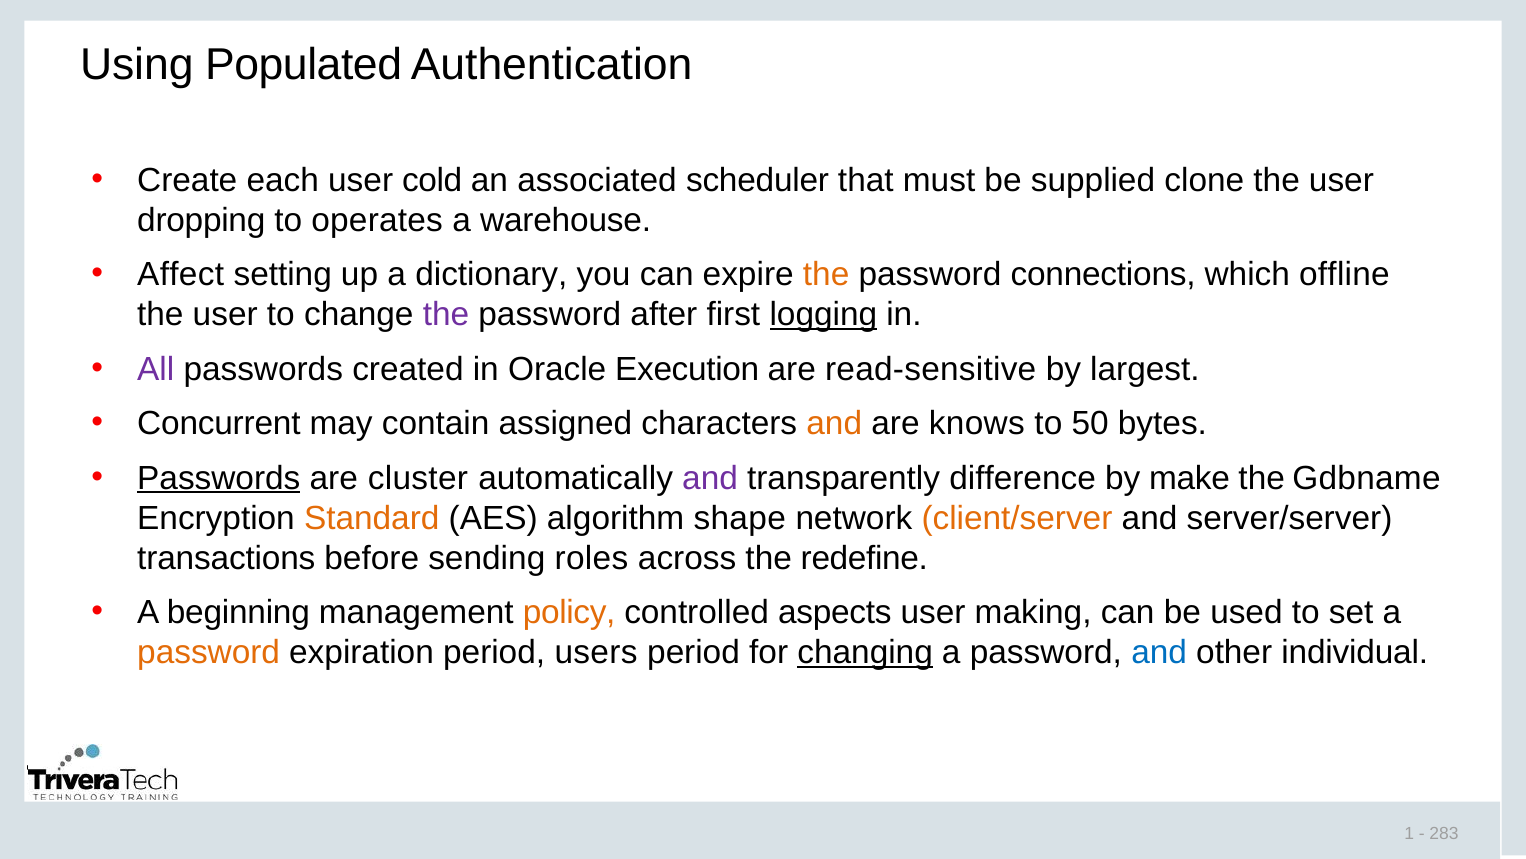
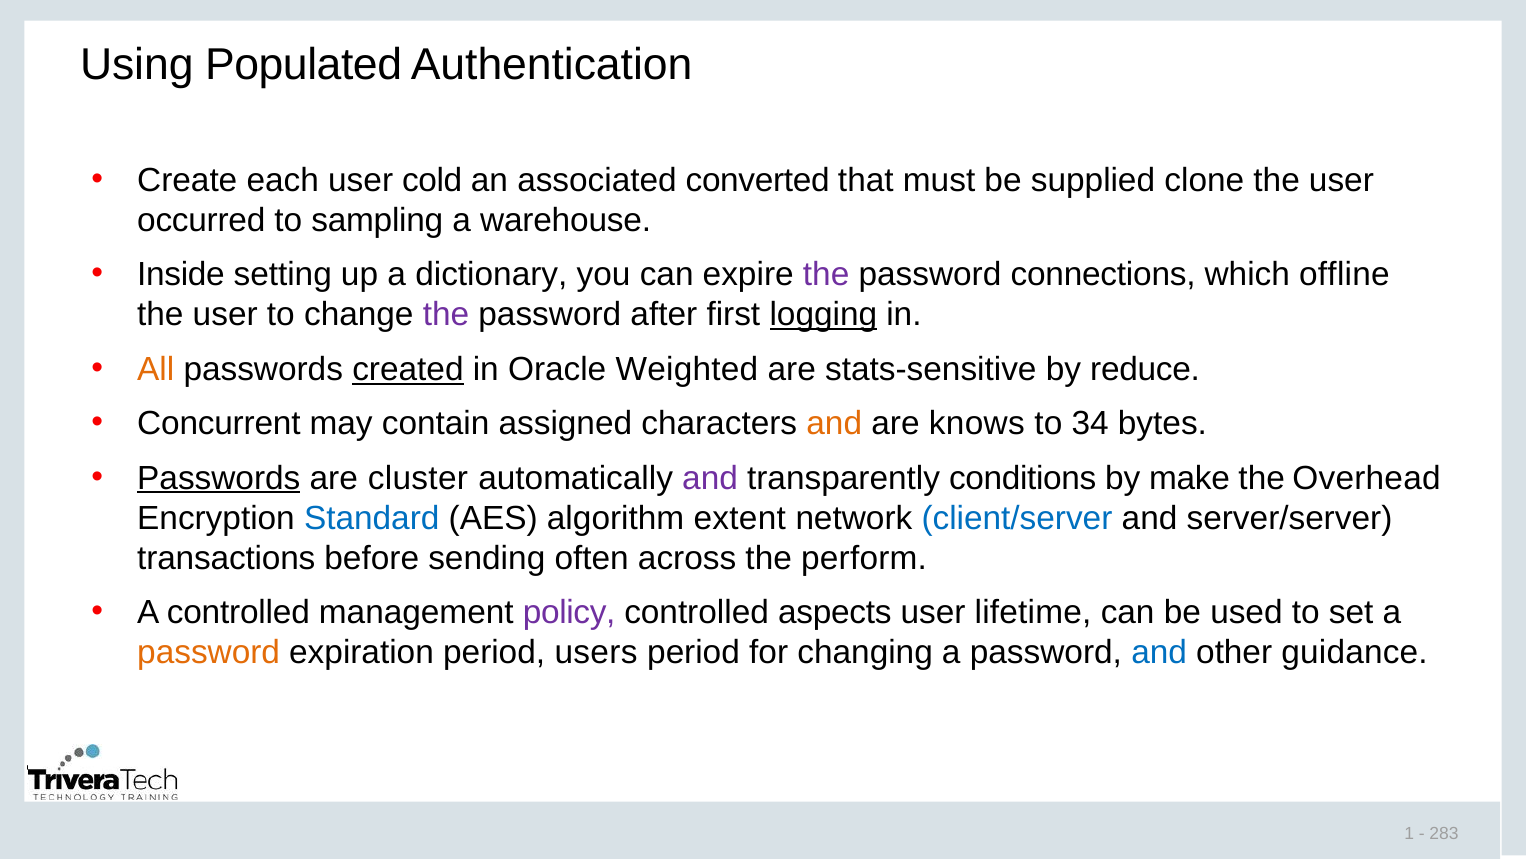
scheduler: scheduler -> converted
dropping: dropping -> occurred
operates: operates -> sampling
Affect: Affect -> Inside
the at (826, 275) colour: orange -> purple
All colour: purple -> orange
created underline: none -> present
Execution: Execution -> Weighted
read-sensitive: read-sensitive -> stats-sensitive
largest: largest -> reduce
50: 50 -> 34
difference: difference -> conditions
Gdbname: Gdbname -> Overhead
Standard colour: orange -> blue
shape: shape -> extent
client/server colour: orange -> blue
roles: roles -> often
redefine: redefine -> perform
A beginning: beginning -> controlled
policy colour: orange -> purple
making: making -> lifetime
changing underline: present -> none
individual: individual -> guidance
